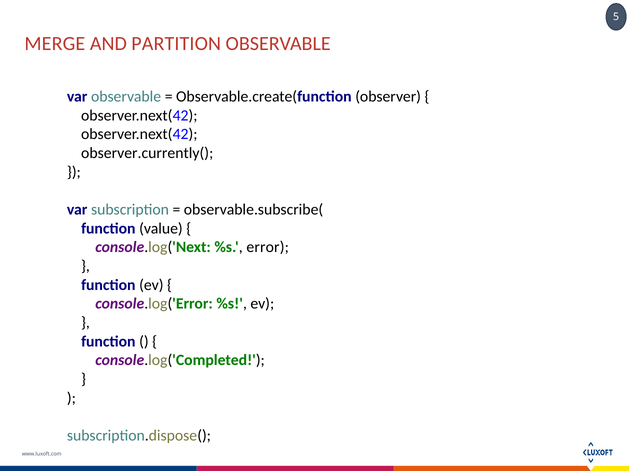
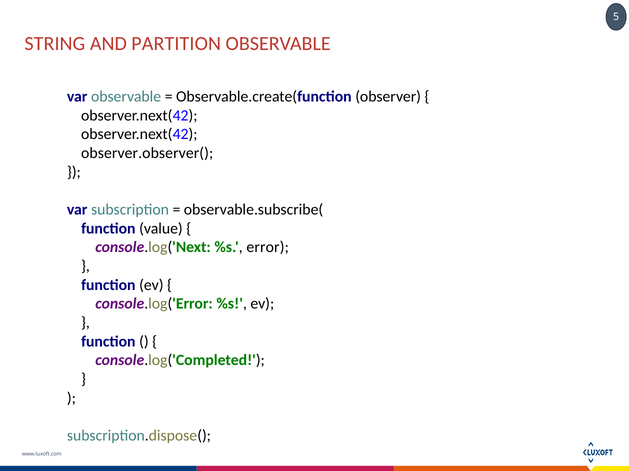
MERGE: MERGE -> STRING
observer.currently(: observer.currently( -> observer.observer(
